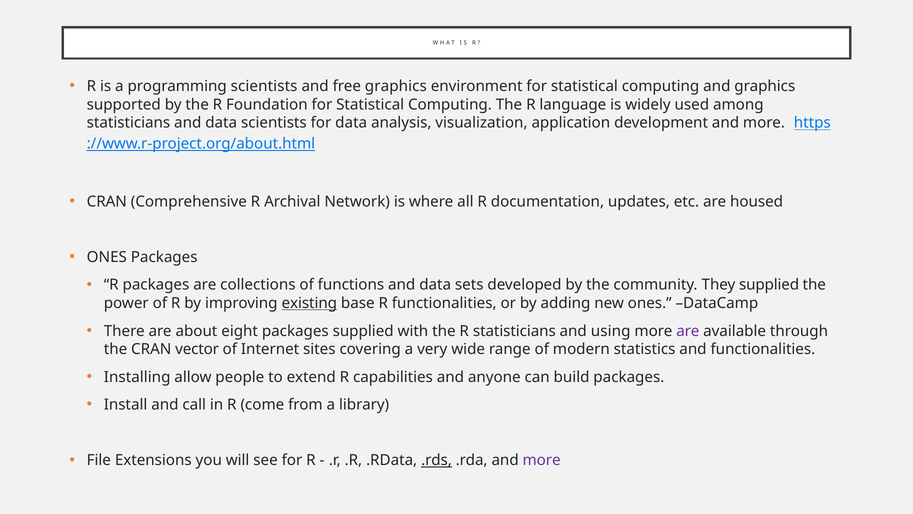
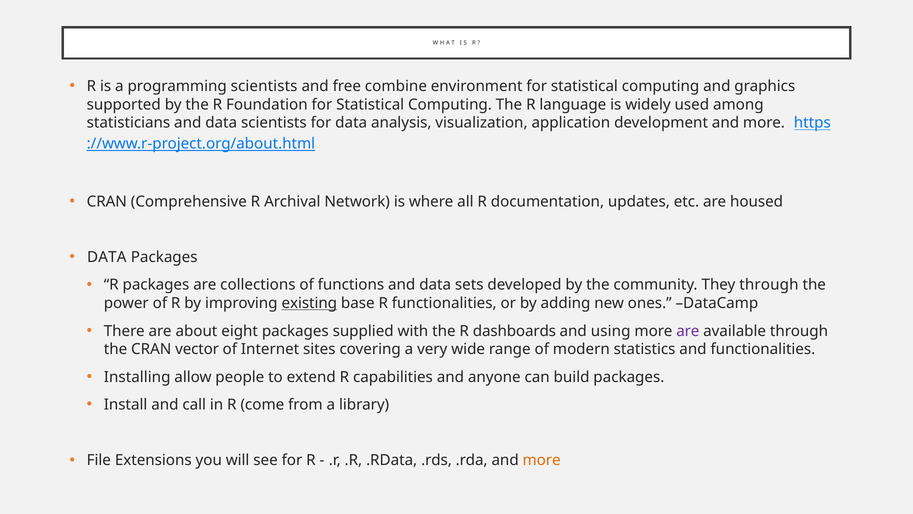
free graphics: graphics -> combine
ONES at (107, 257): ONES -> DATA
They supplied: supplied -> through
R statisticians: statisticians -> dashboards
.rds underline: present -> none
more at (542, 460) colour: purple -> orange
